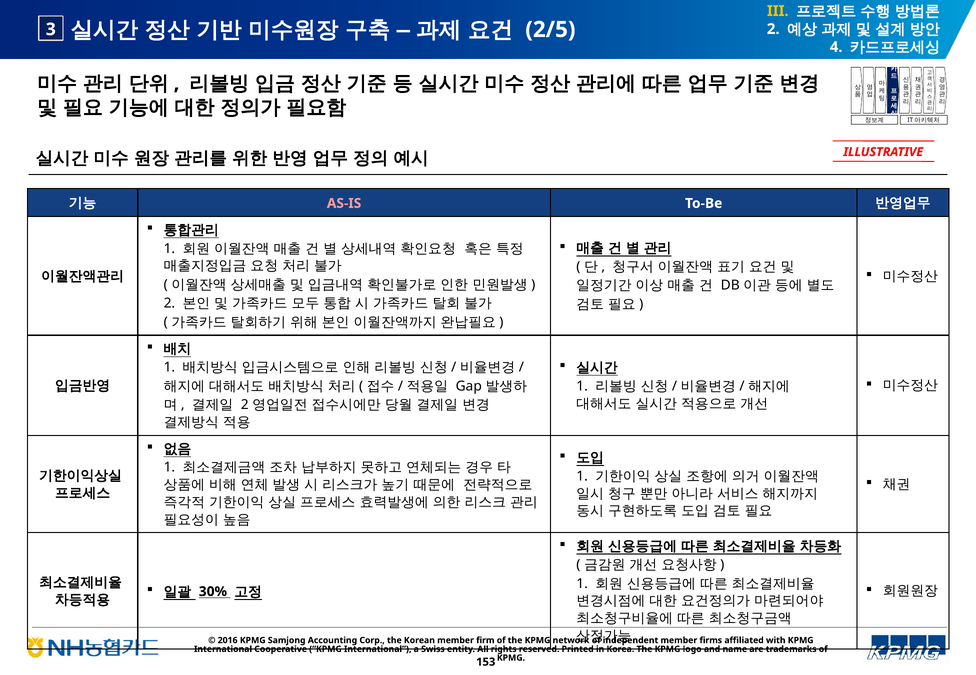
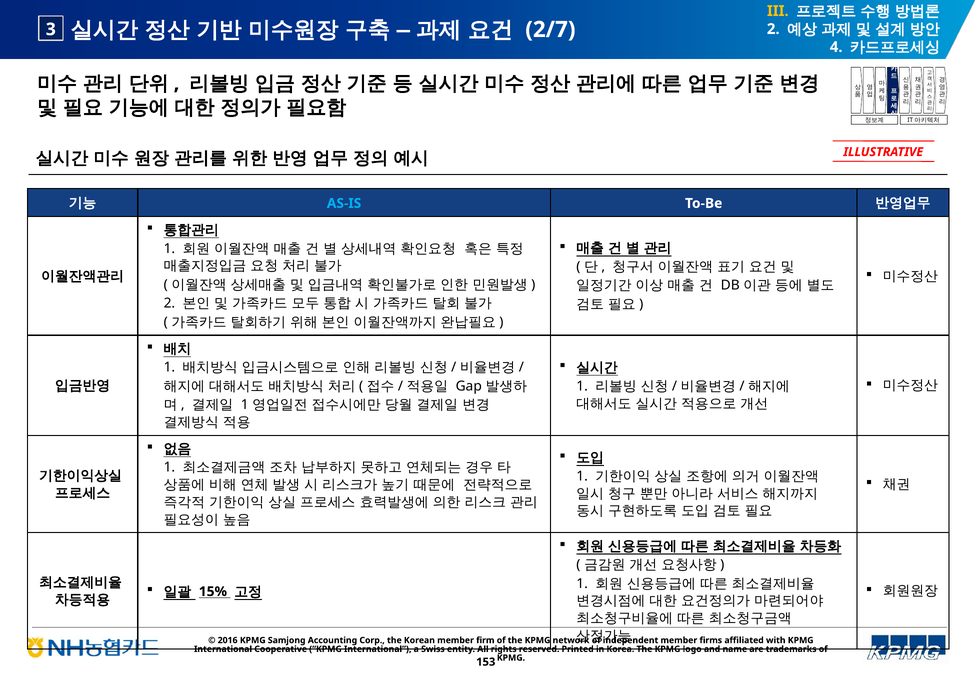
2/5: 2/5 -> 2/7
AS-IS colour: pink -> light blue
2 at (245, 405): 2 -> 1
30%: 30% -> 15%
